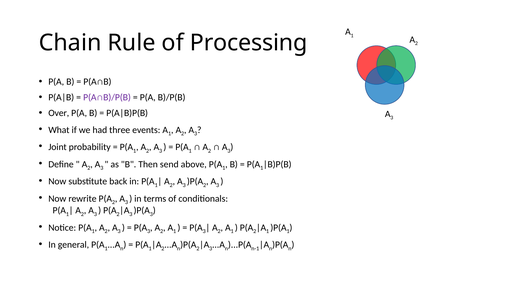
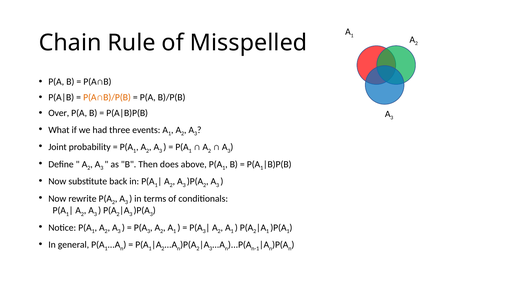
Processing: Processing -> Misspelled
P(A∩B)/P(B colour: purple -> orange
send: send -> does
